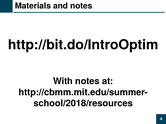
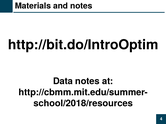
With: With -> Data
